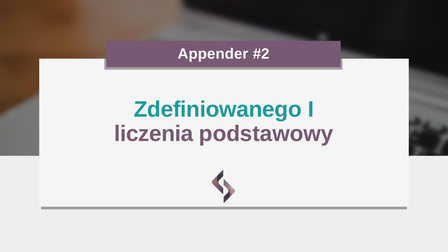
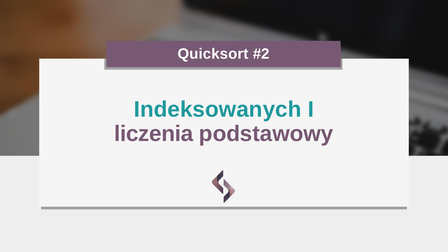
Appender: Appender -> Quicksort
Zdefiniowanego: Zdefiniowanego -> Indeksowanych
